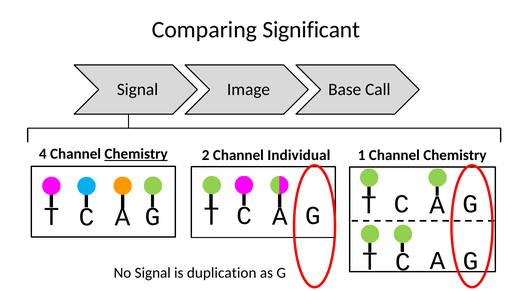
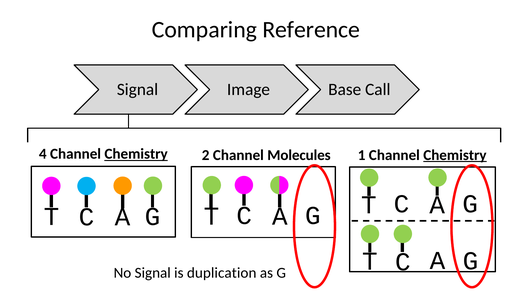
Significant: Significant -> Reference
Individual: Individual -> Molecules
Chemistry at (455, 155) underline: none -> present
